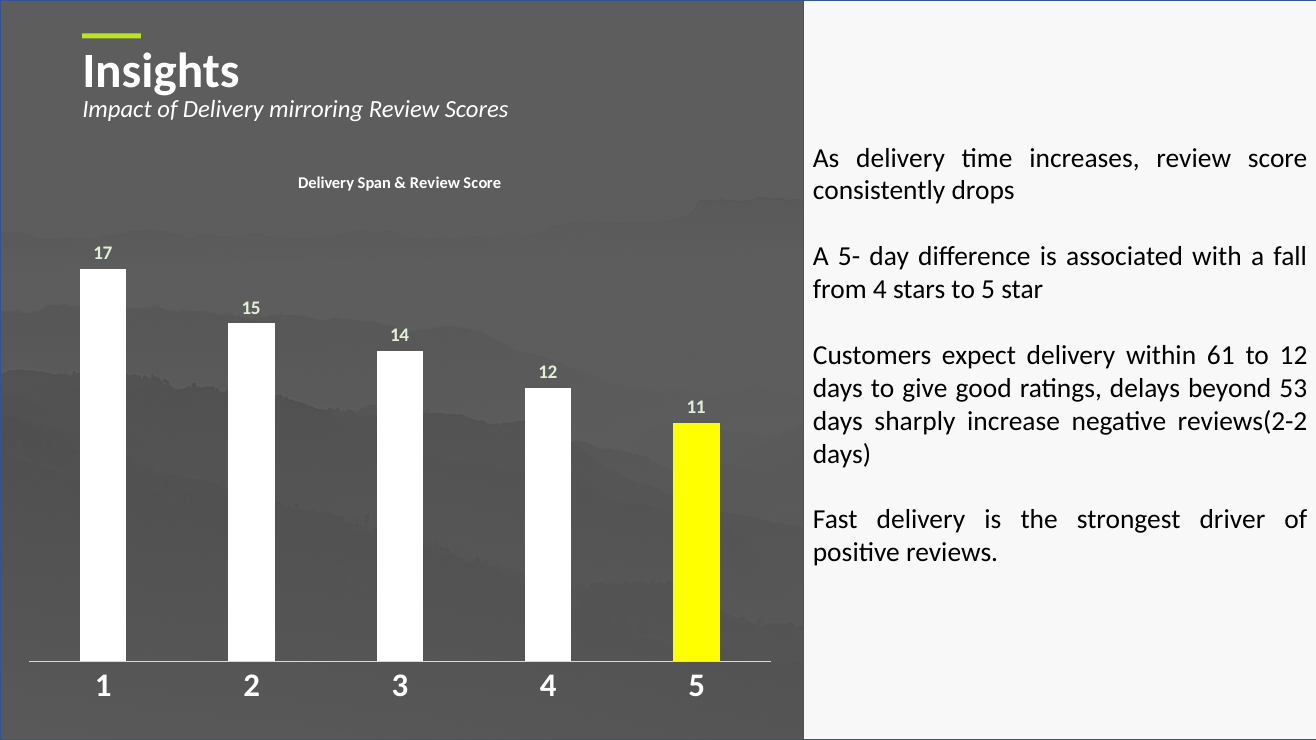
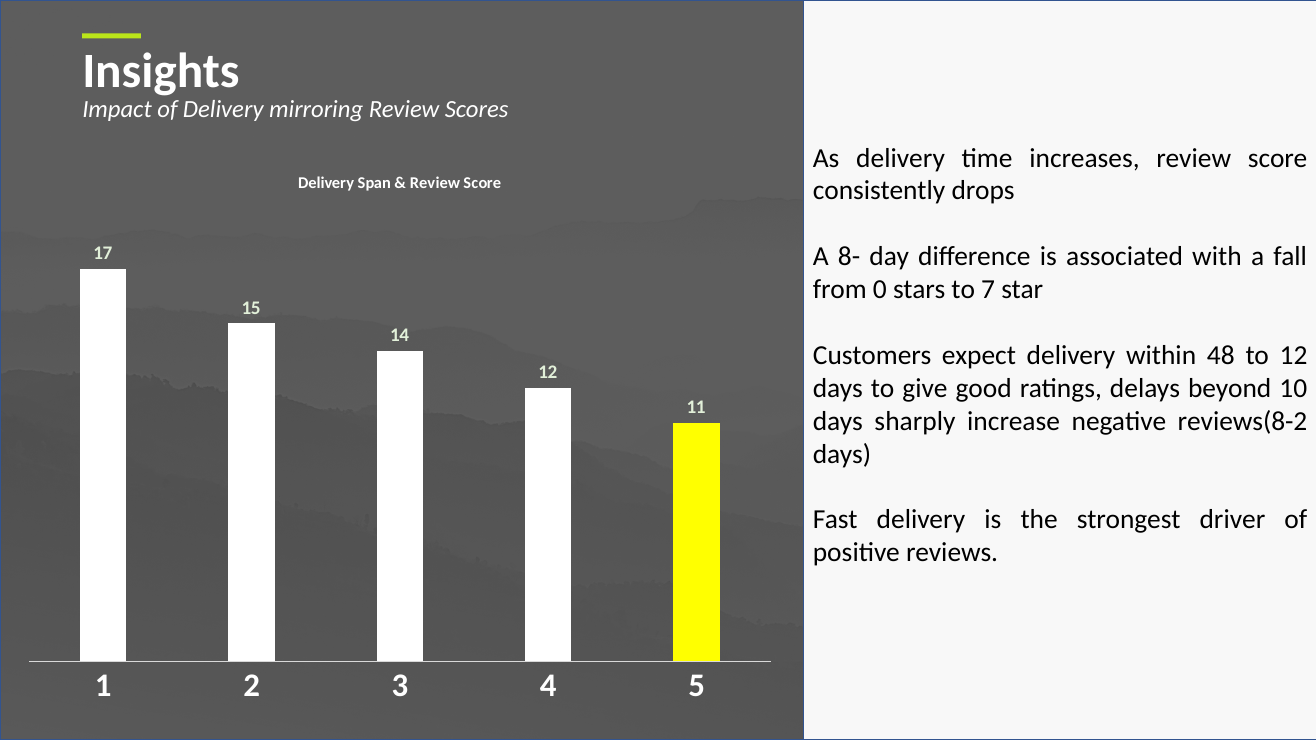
5-: 5- -> 8-
from 4: 4 -> 0
to 5: 5 -> 7
61: 61 -> 48
53: 53 -> 10
reviews(2-2: reviews(2-2 -> reviews(8-2
